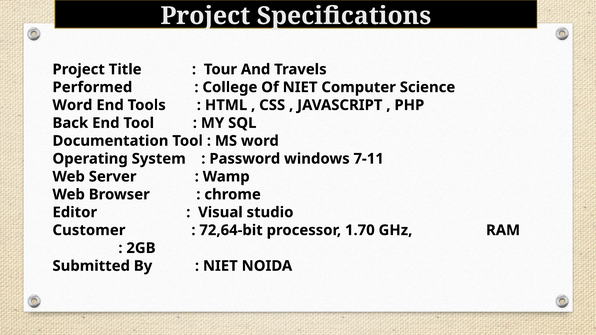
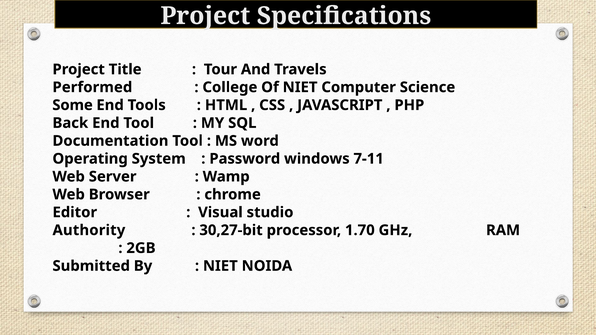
Word at (72, 105): Word -> Some
Customer: Customer -> Authority
72,64-bit: 72,64-bit -> 30,27-bit
